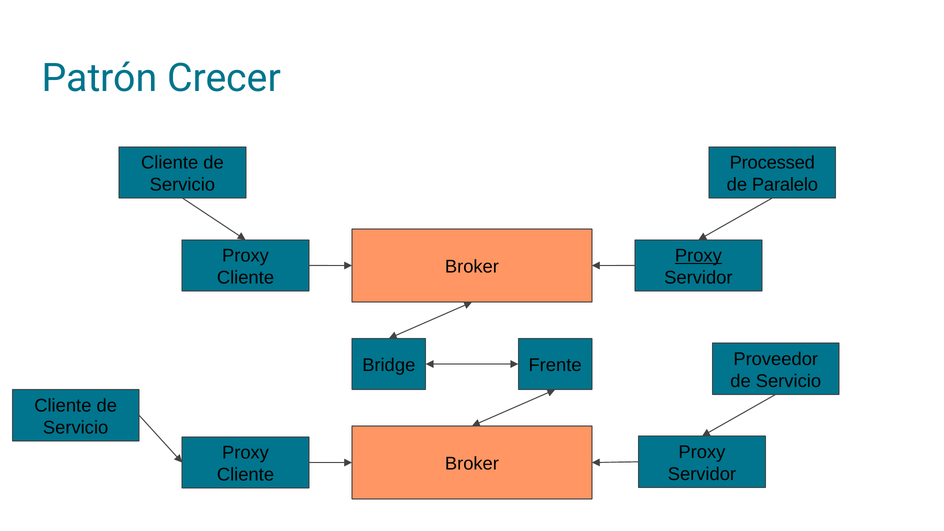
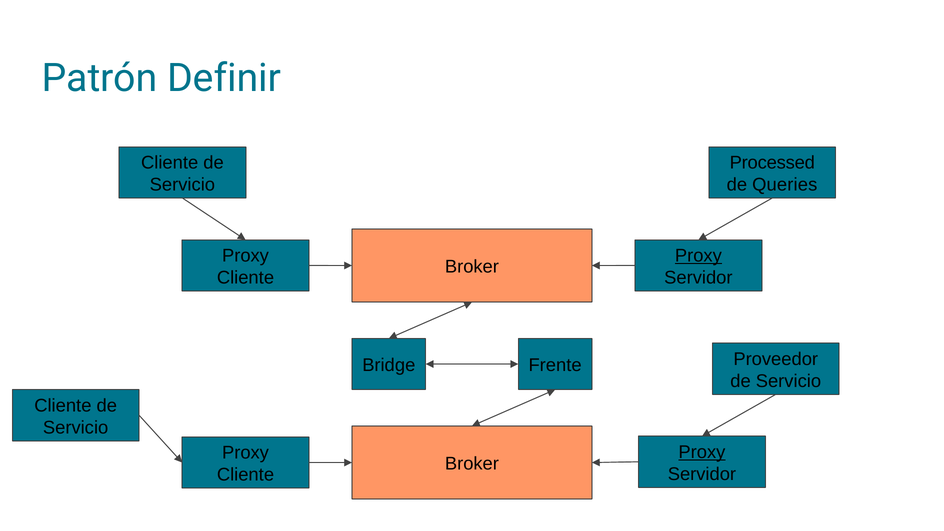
Crecer: Crecer -> Definir
Paralelo: Paralelo -> Queries
Proxy at (702, 452) underline: none -> present
